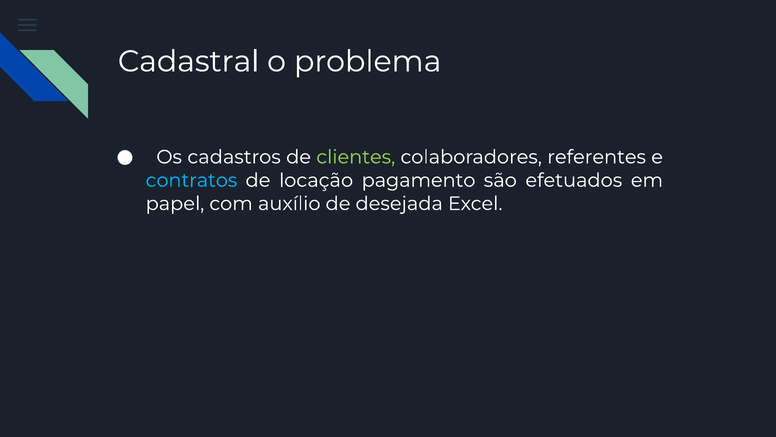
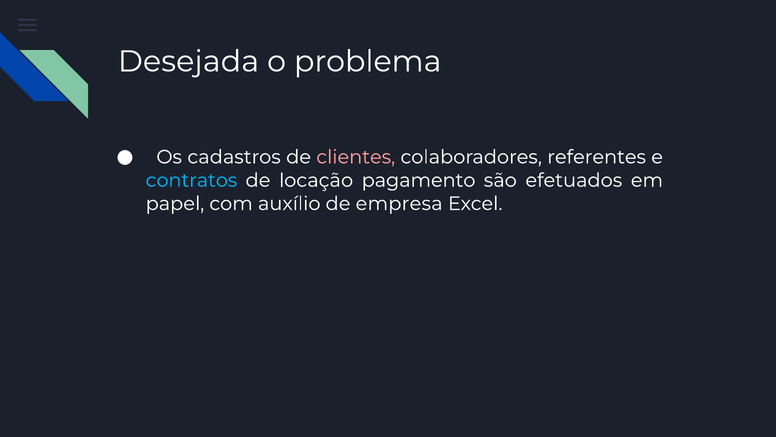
Cadastral: Cadastral -> Desejada
clientes colour: light green -> pink
desejada: desejada -> empresa
